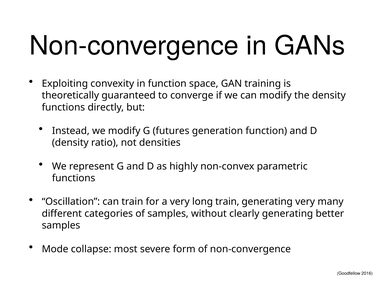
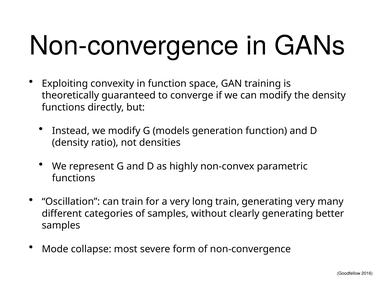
futures: futures -> models
